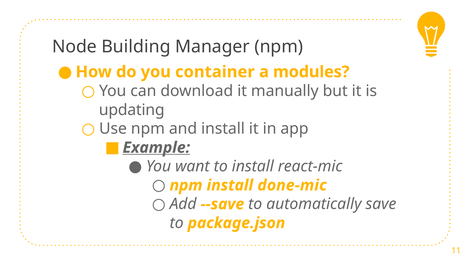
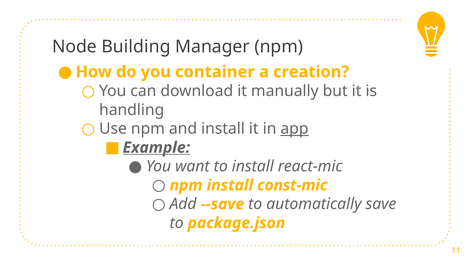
modules: modules -> creation
updating: updating -> handling
app underline: none -> present
done-mic: done-mic -> const-mic
